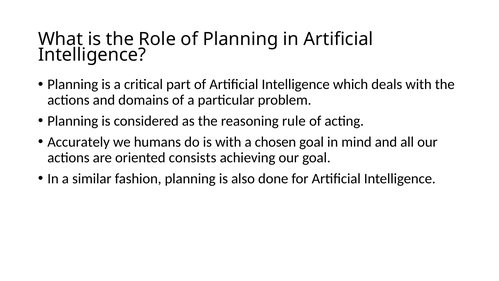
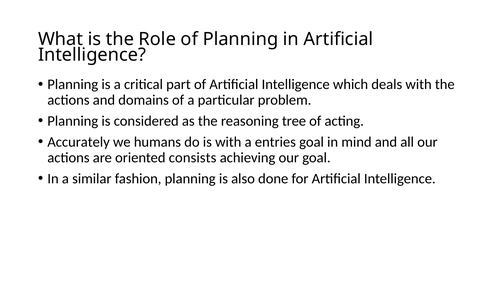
rule: rule -> tree
chosen: chosen -> entries
